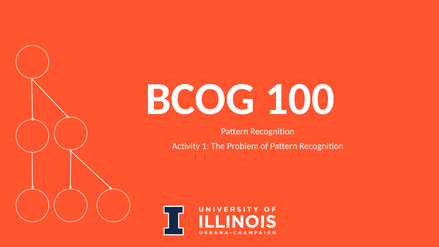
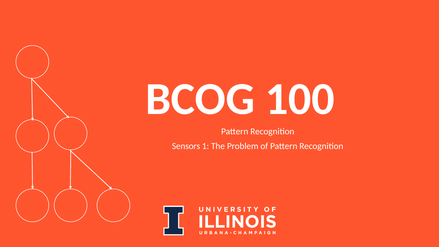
Activity: Activity -> Sensors
